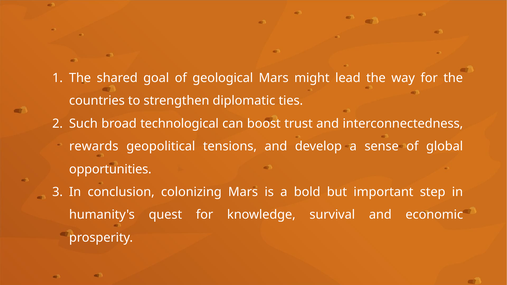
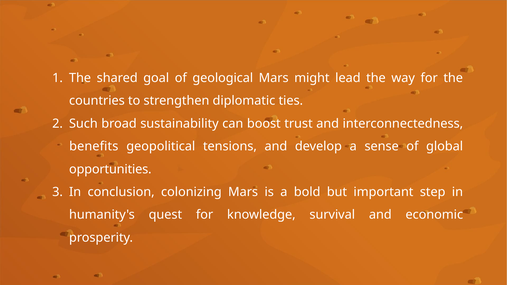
technological: technological -> sustainability
rewards: rewards -> benefits
